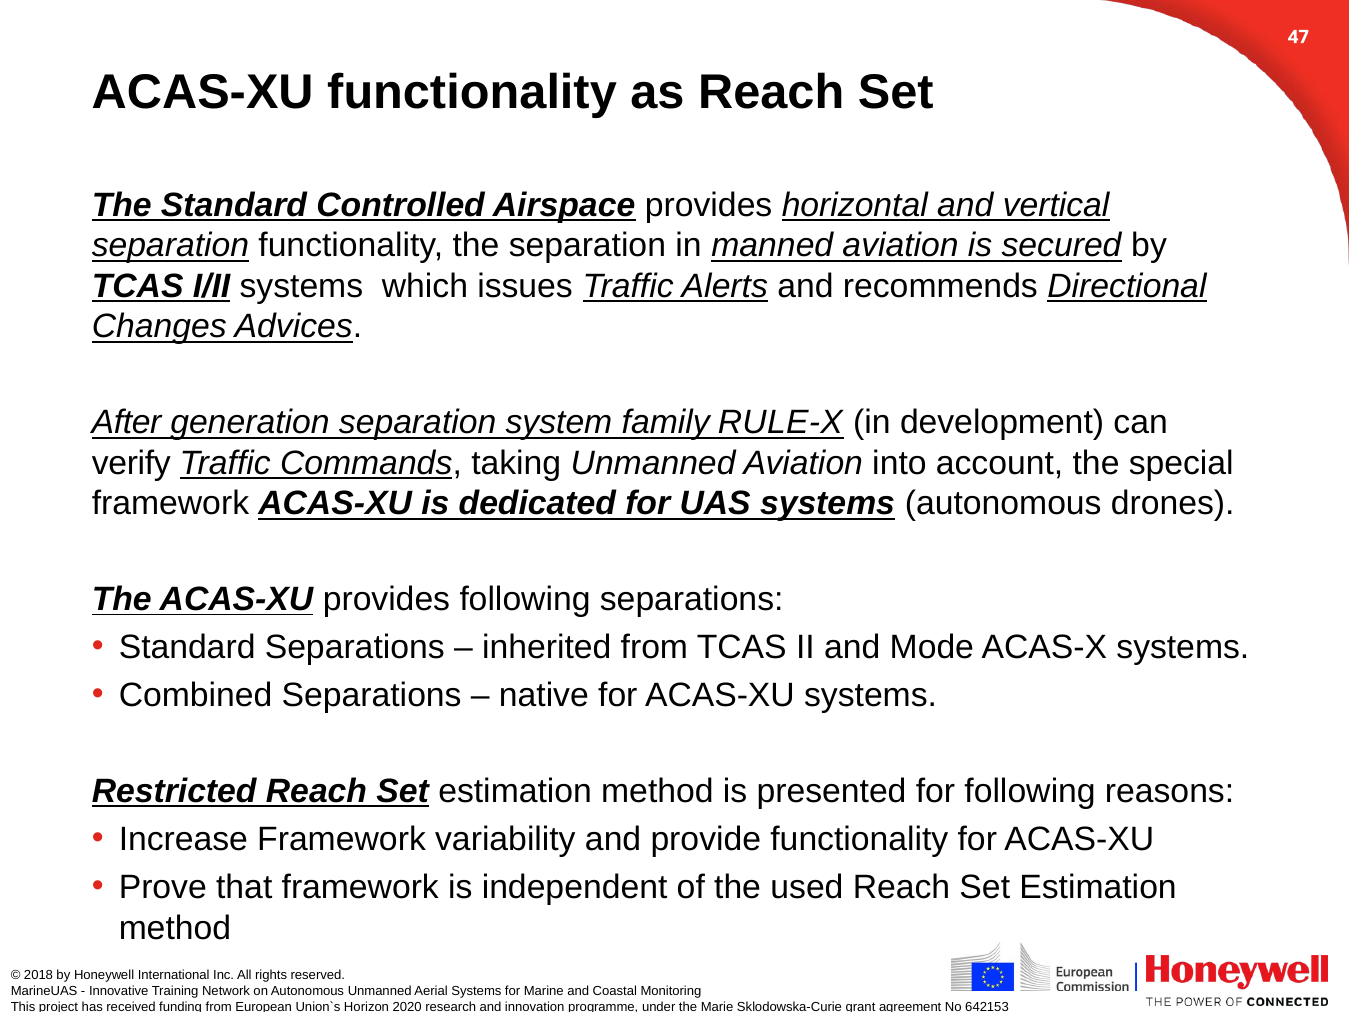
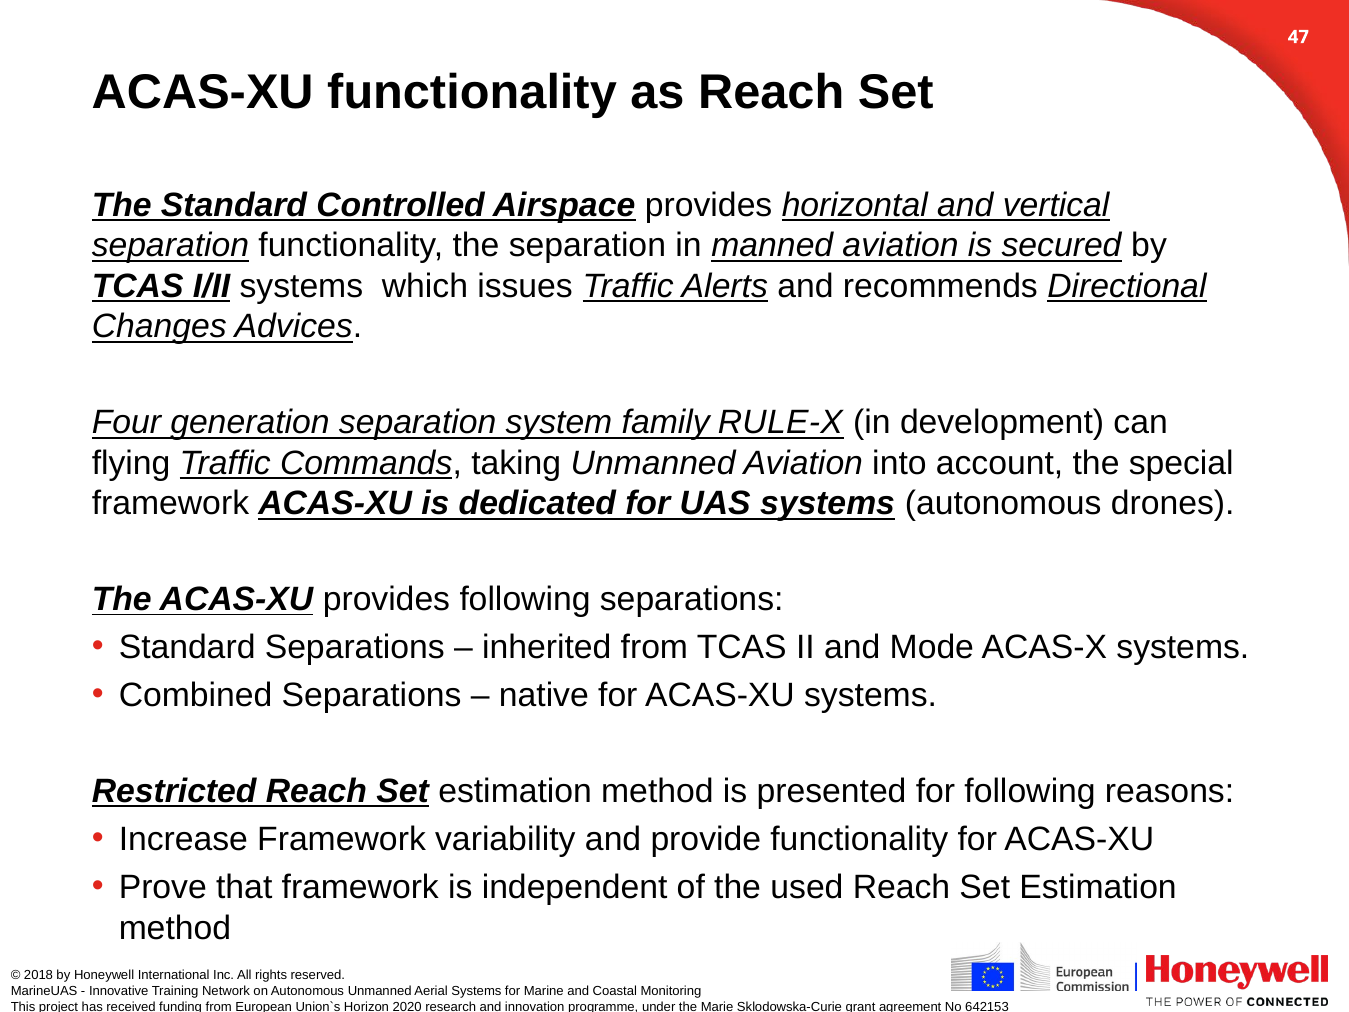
After: After -> Four
verify: verify -> flying
